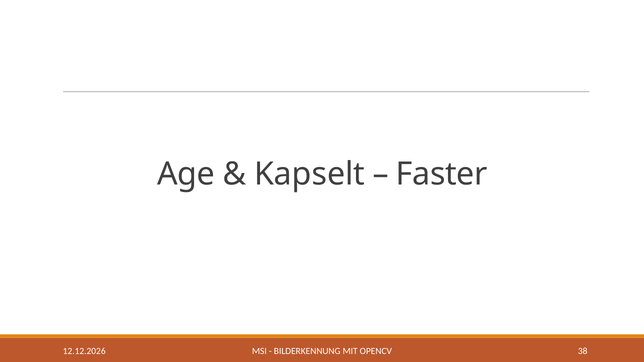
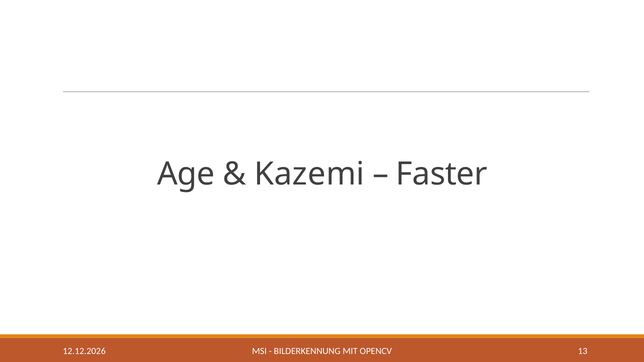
Kapselt: Kapselt -> Kazemi
38: 38 -> 13
